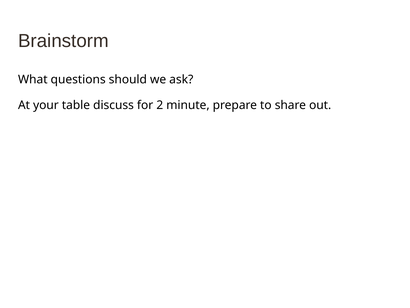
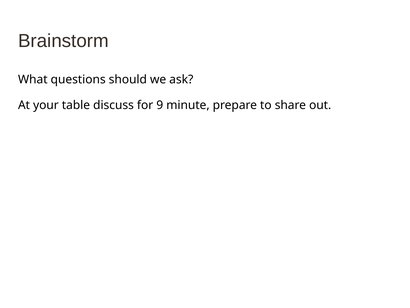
2: 2 -> 9
